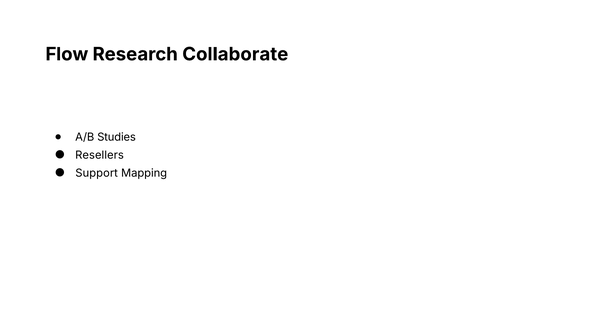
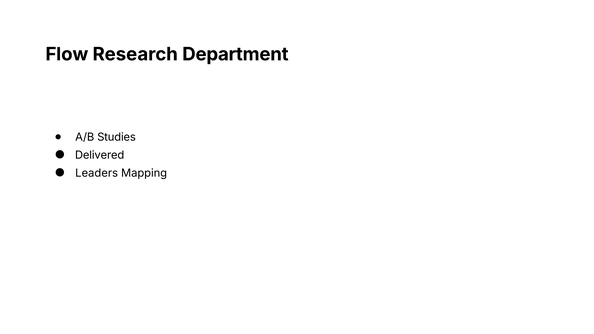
Collaborate: Collaborate -> Department
Resellers: Resellers -> Delivered
Support: Support -> Leaders
